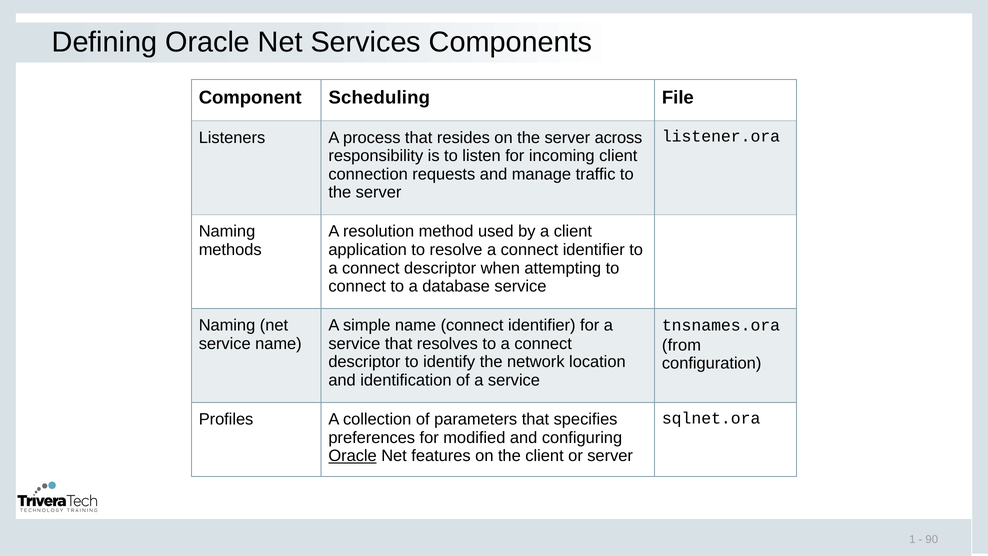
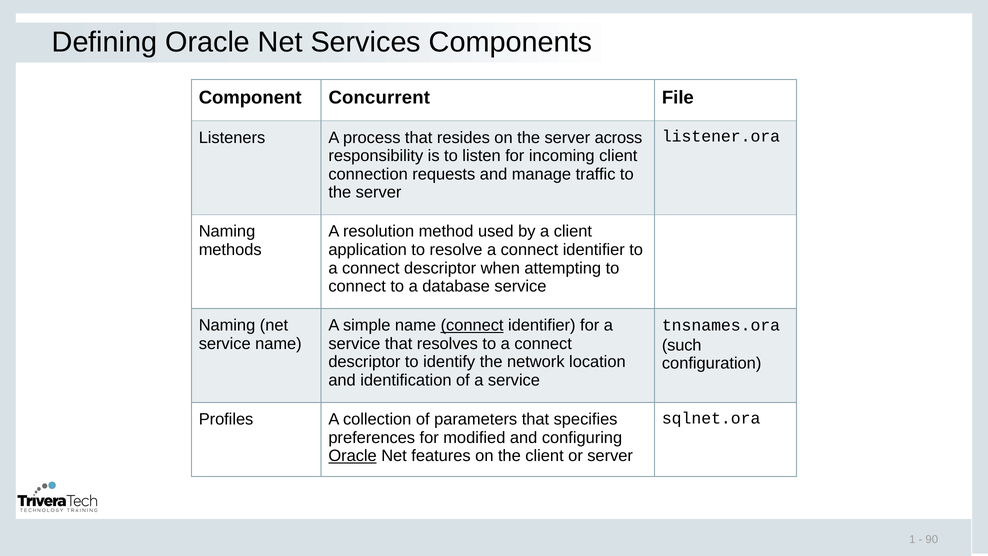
Scheduling: Scheduling -> Concurrent
connect at (472, 325) underline: none -> present
from: from -> such
